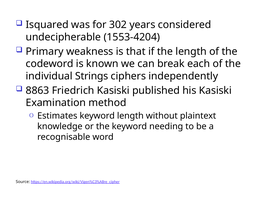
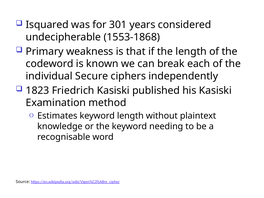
302: 302 -> 301
1553-4204: 1553-4204 -> 1553-1868
Strings: Strings -> Secure
8863: 8863 -> 1823
